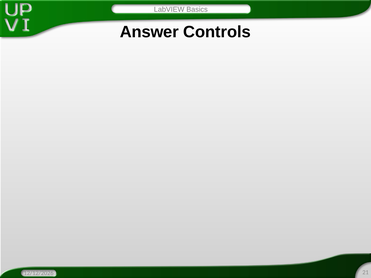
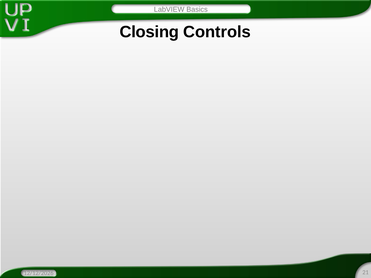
Answer: Answer -> Closing
